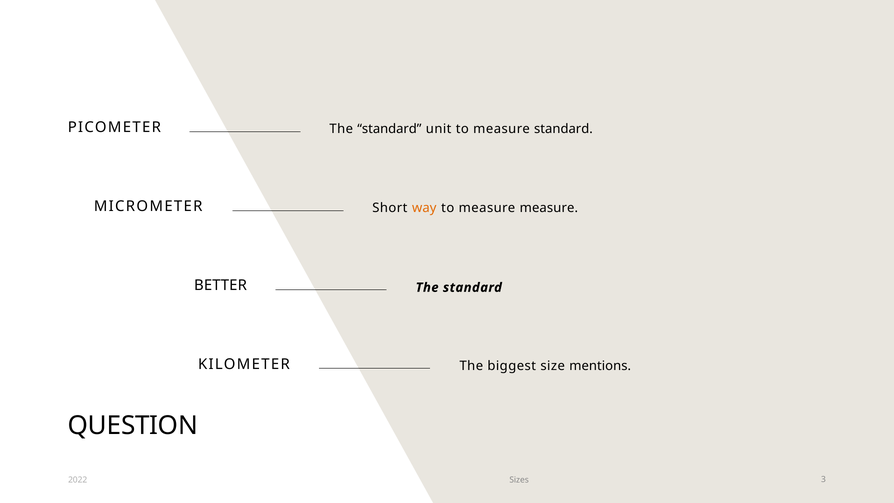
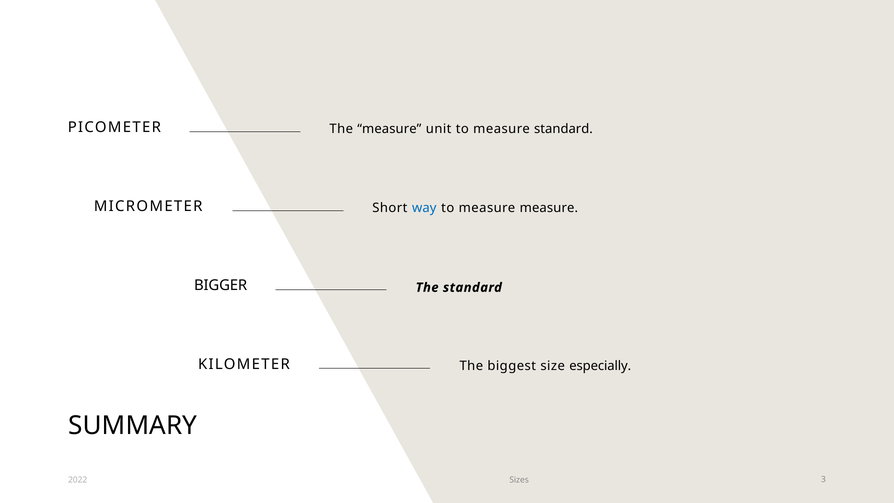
standard at (389, 129): standard -> measure
way colour: orange -> blue
BETTER: BETTER -> BIGGER
mentions: mentions -> especially
QUESTION: QUESTION -> SUMMARY
